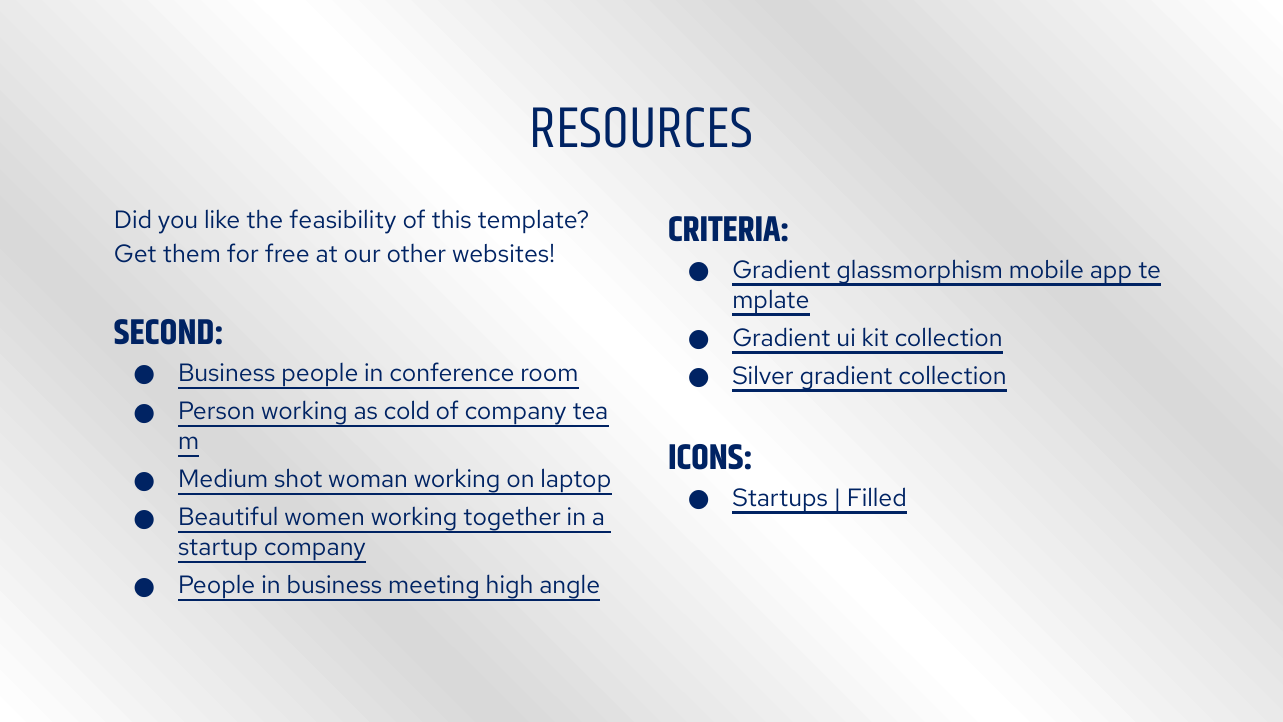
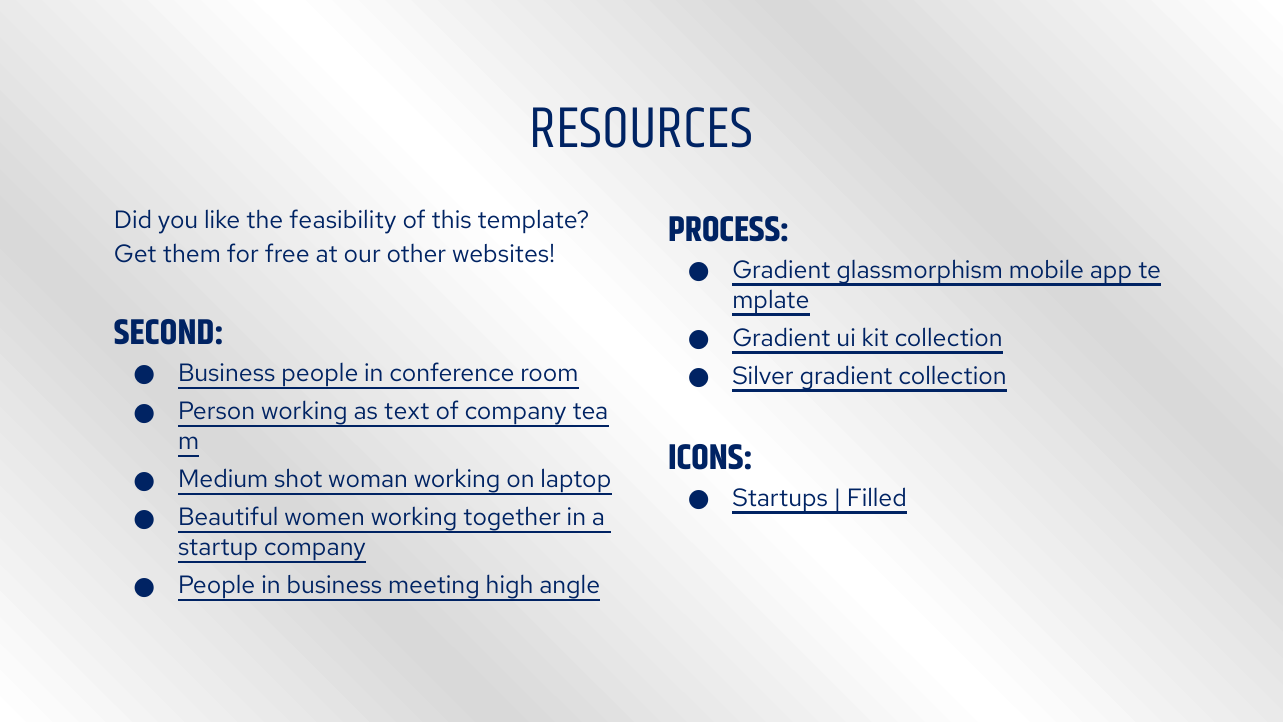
CRITERIA: CRITERIA -> PROCESS
cold: cold -> text
